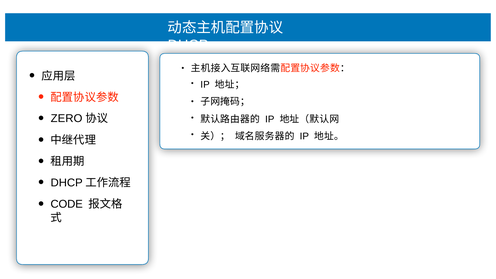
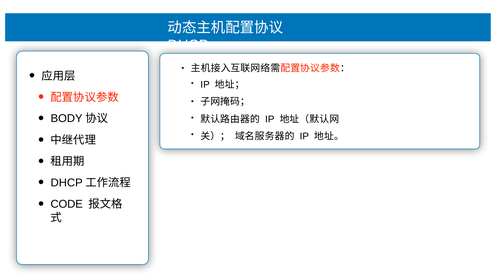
ZERO: ZERO -> BODY
